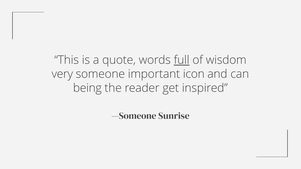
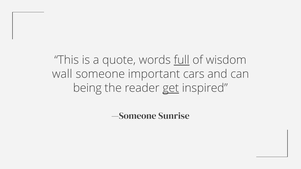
very: very -> wall
icon: icon -> cars
get underline: none -> present
